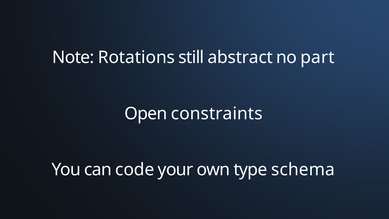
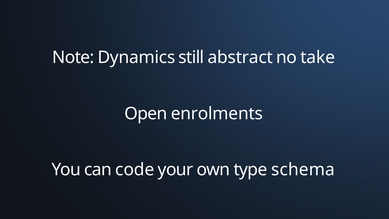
Rotations: Rotations -> Dynamics
part: part -> take
constraints: constraints -> enrolments
